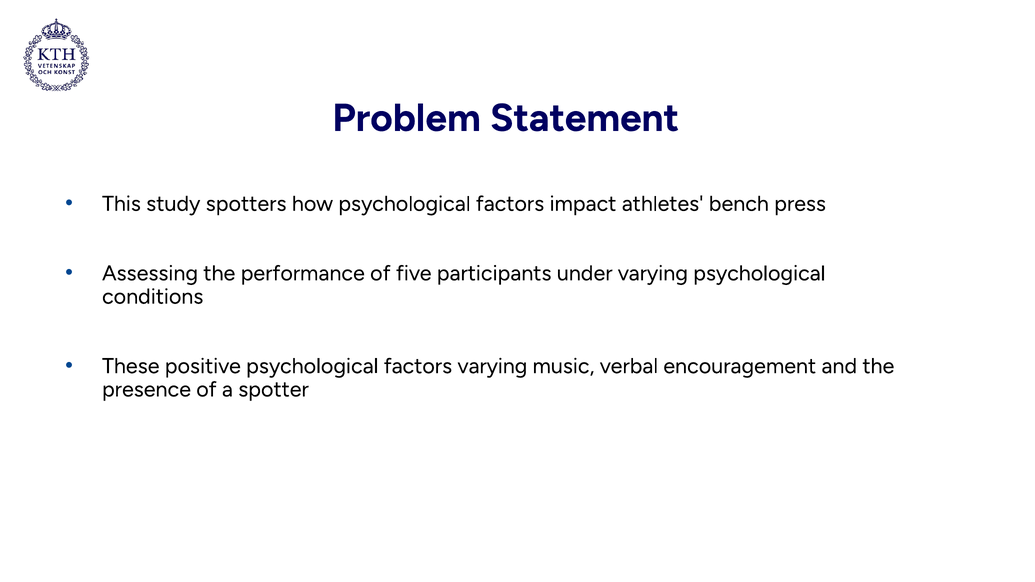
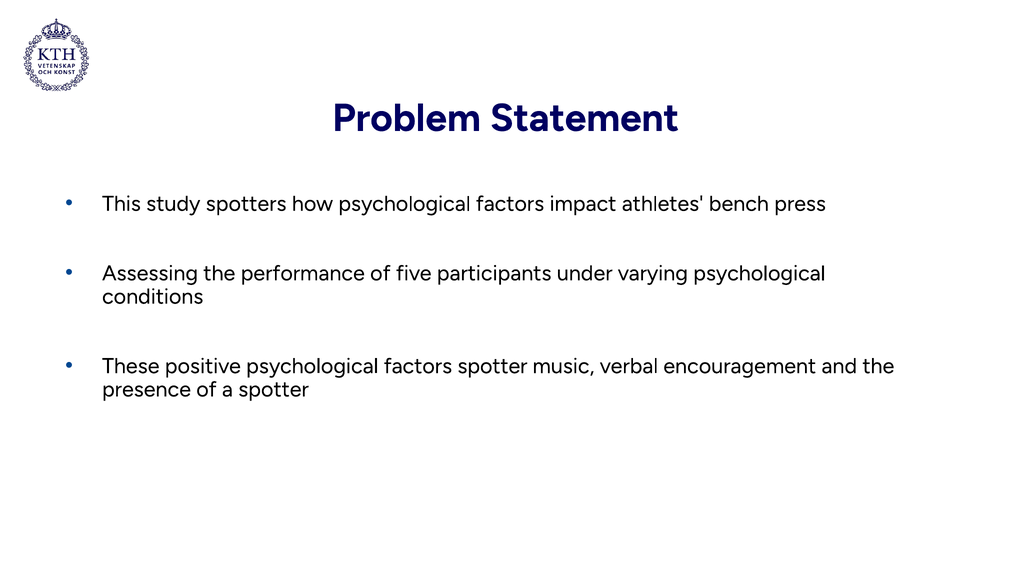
factors varying: varying -> spotter
